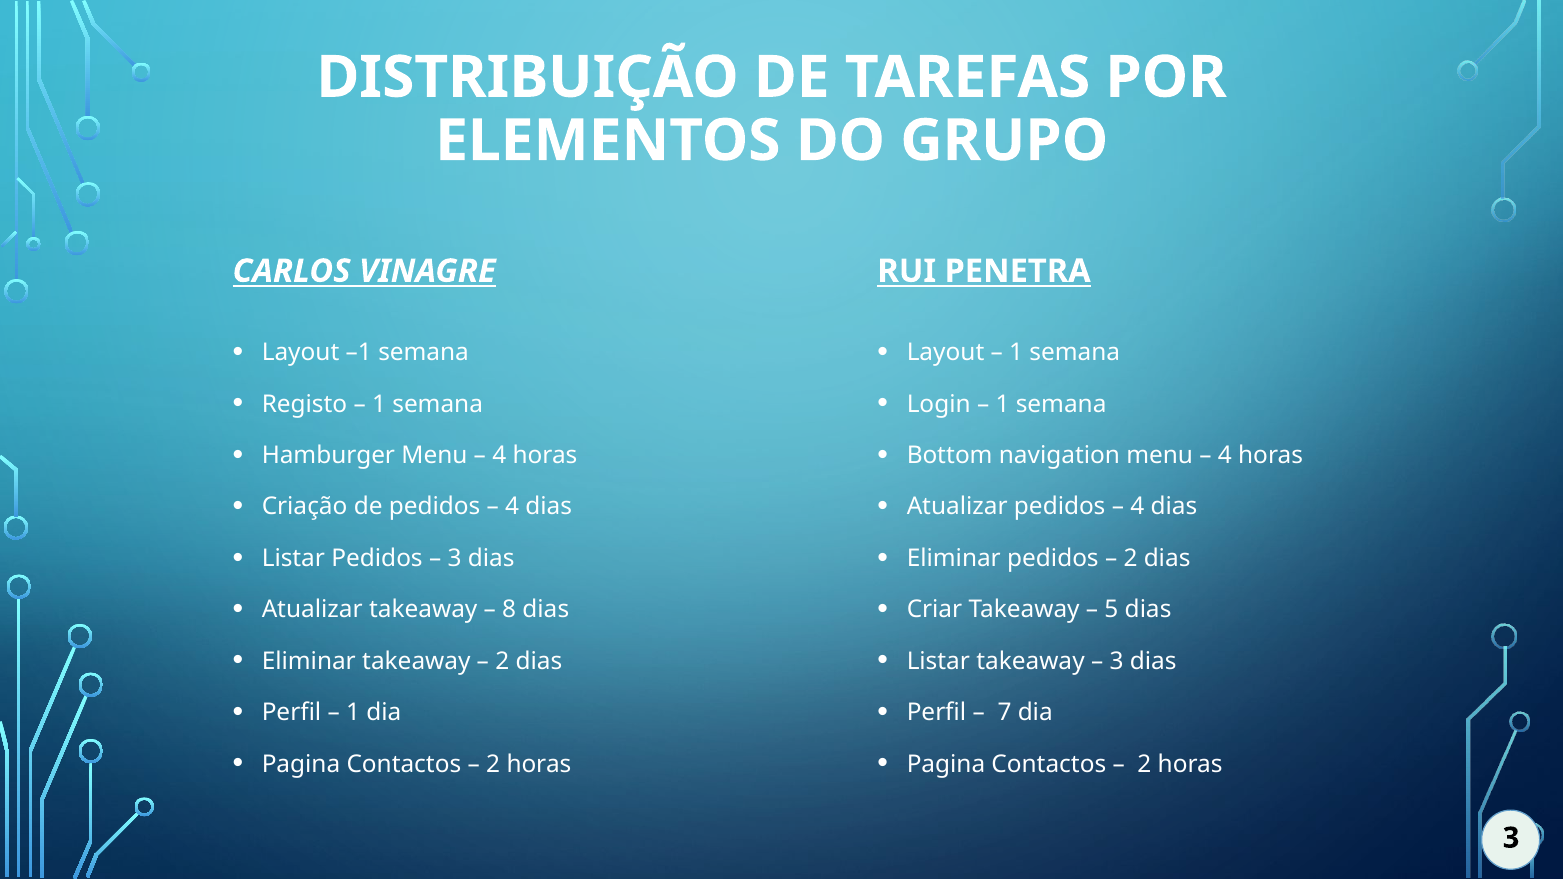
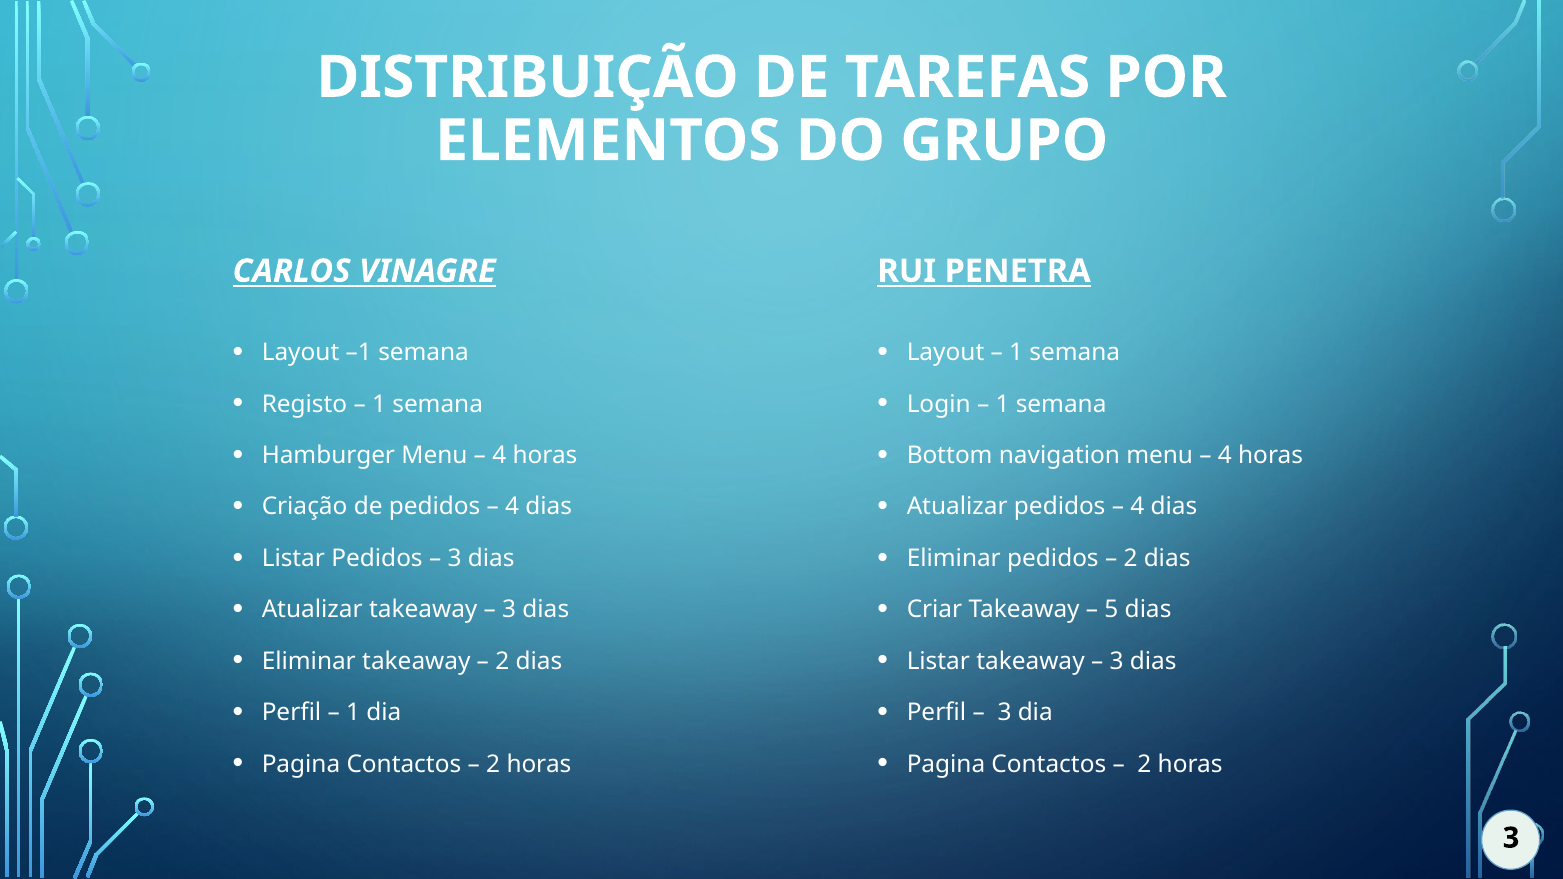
8 at (509, 610): 8 -> 3
7 at (1005, 713): 7 -> 3
